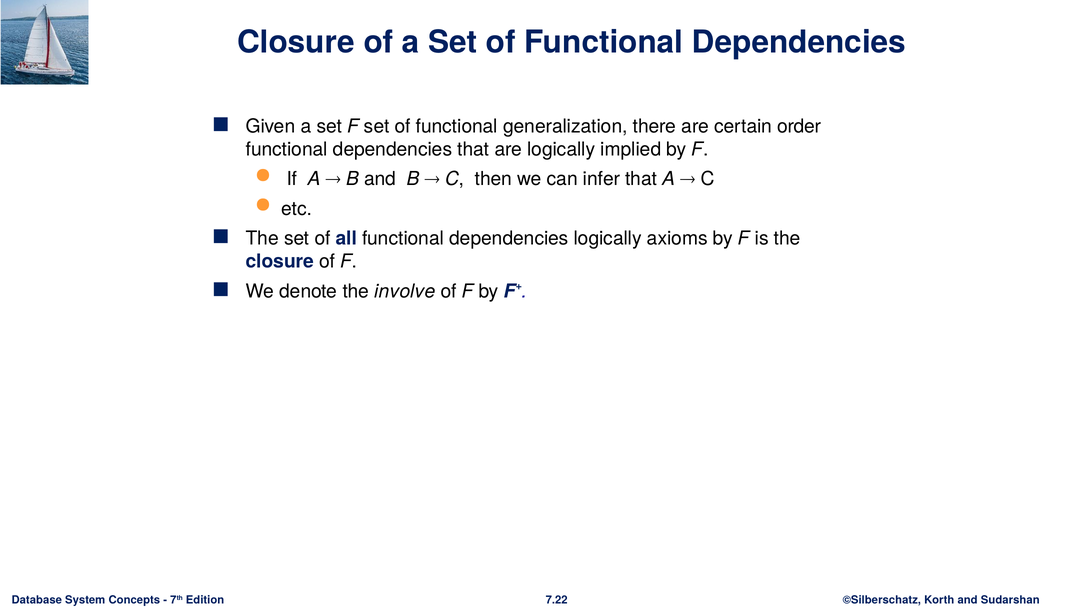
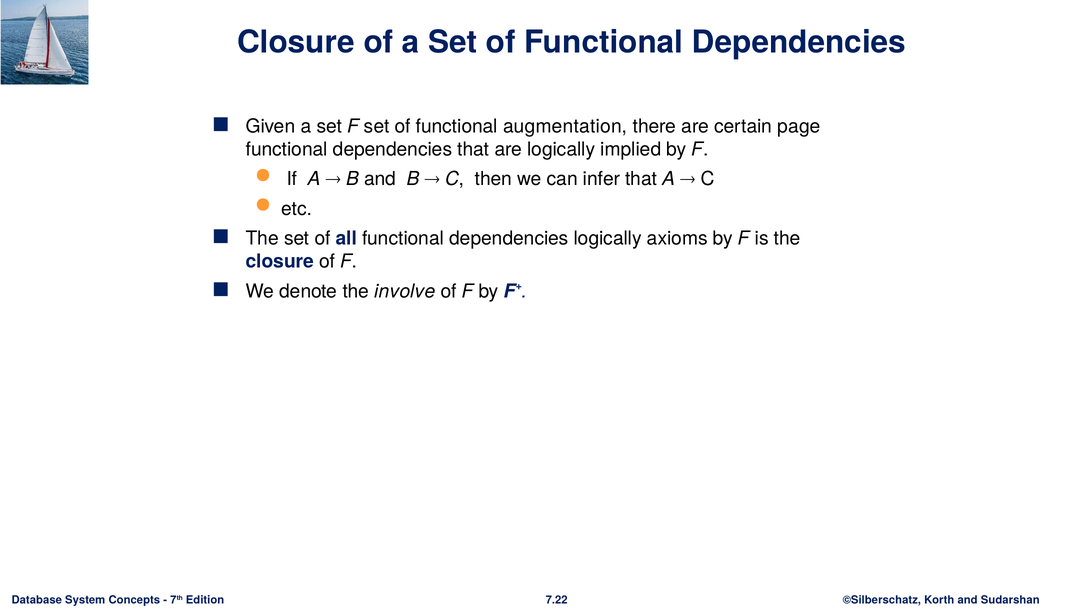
generalization: generalization -> augmentation
order: order -> page
